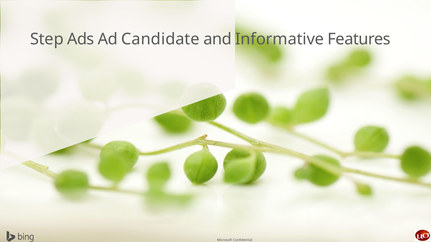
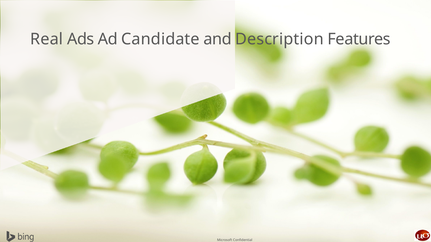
Step: Step -> Real
Informative: Informative -> Description
